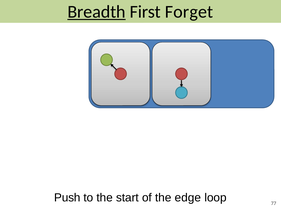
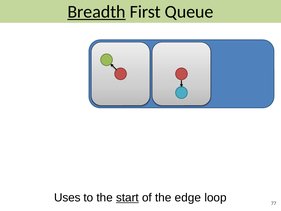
Forget: Forget -> Queue
Push: Push -> Uses
start underline: none -> present
